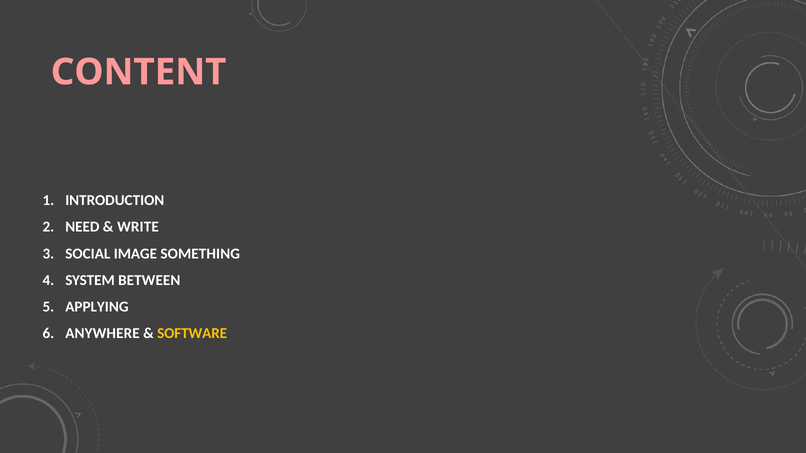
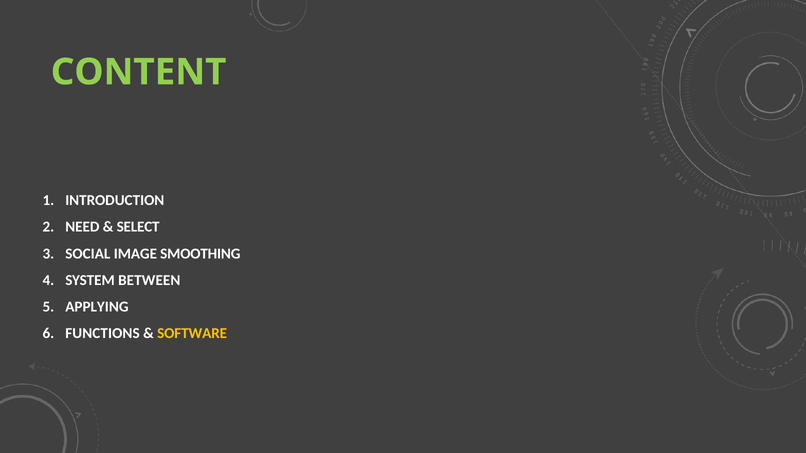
CONTENT colour: pink -> light green
WRITE: WRITE -> SELECT
SOMETHING: SOMETHING -> SMOOTHING
ANYWHERE: ANYWHERE -> FUNCTIONS
